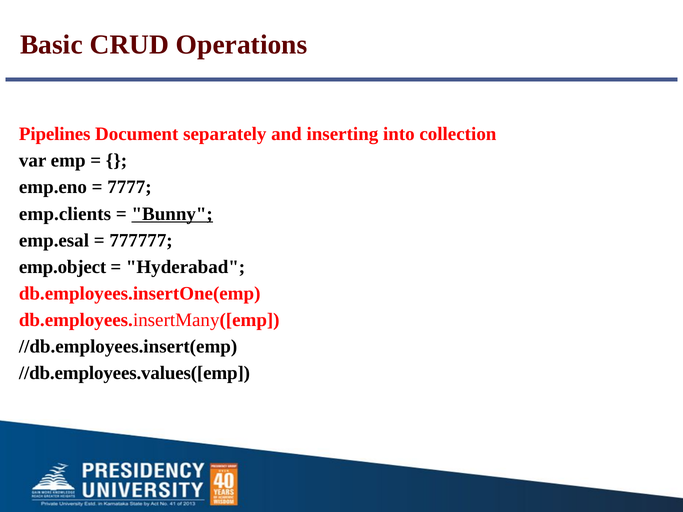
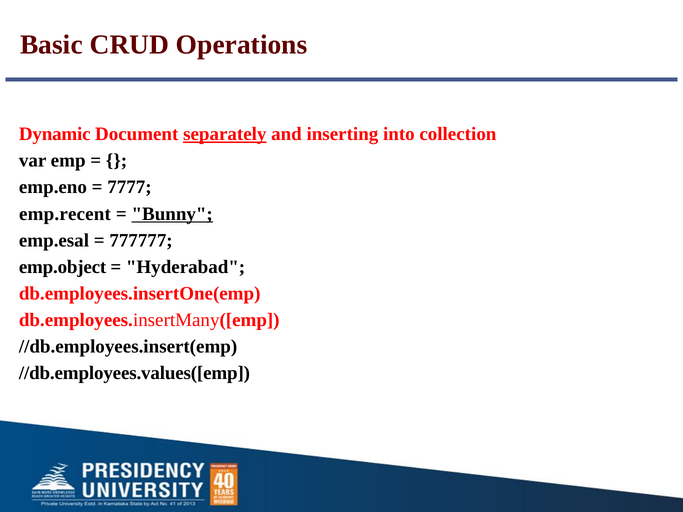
Pipelines: Pipelines -> Dynamic
separately underline: none -> present
emp.clients: emp.clients -> emp.recent
